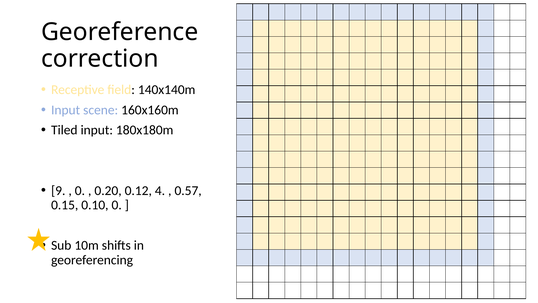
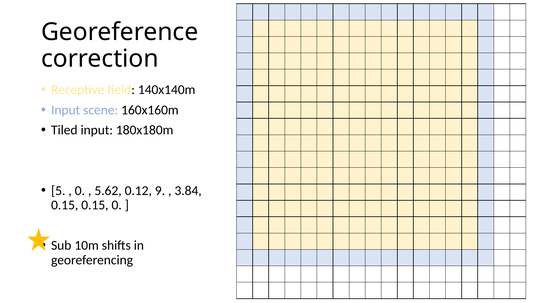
9: 9 -> 5
0.20: 0.20 -> 5.62
4: 4 -> 9
0.57: 0.57 -> 3.84
0.15 0.10: 0.10 -> 0.15
